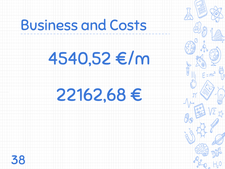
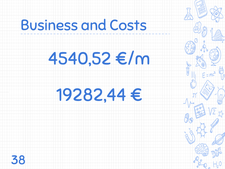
22162,68: 22162,68 -> 19282,44
